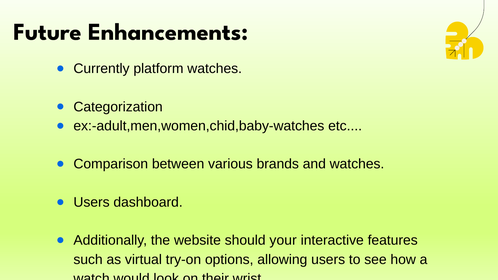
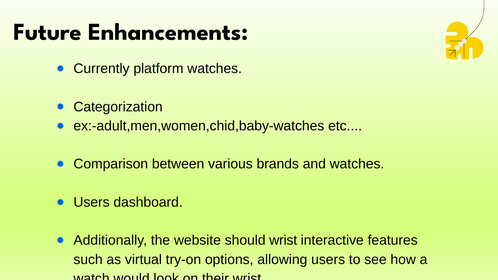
should your: your -> wrist
